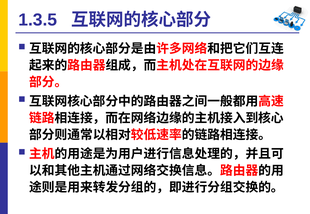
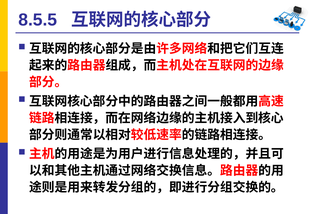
1.3.5: 1.3.5 -> 8.5.5
